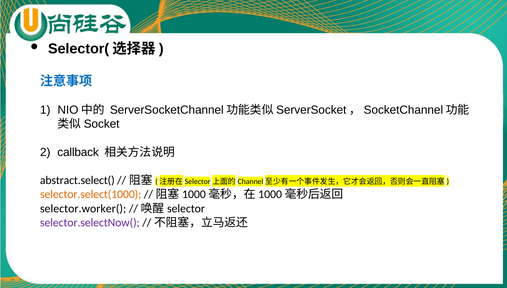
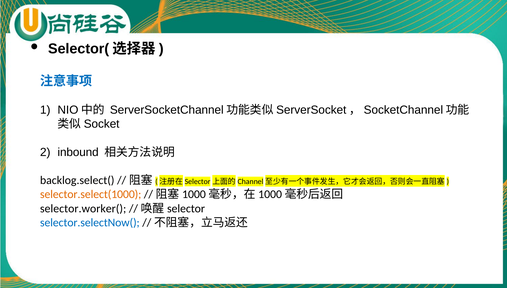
callback: callback -> inbound
abstract.select(: abstract.select( -> backlog.select(
selector.selectNow( colour: purple -> blue
